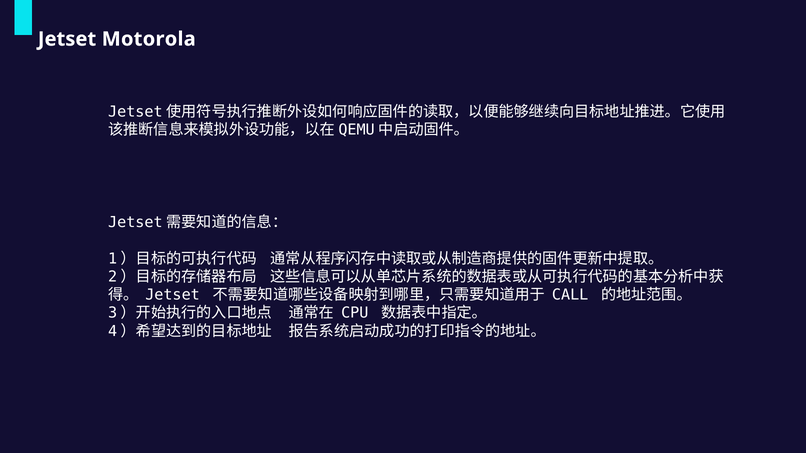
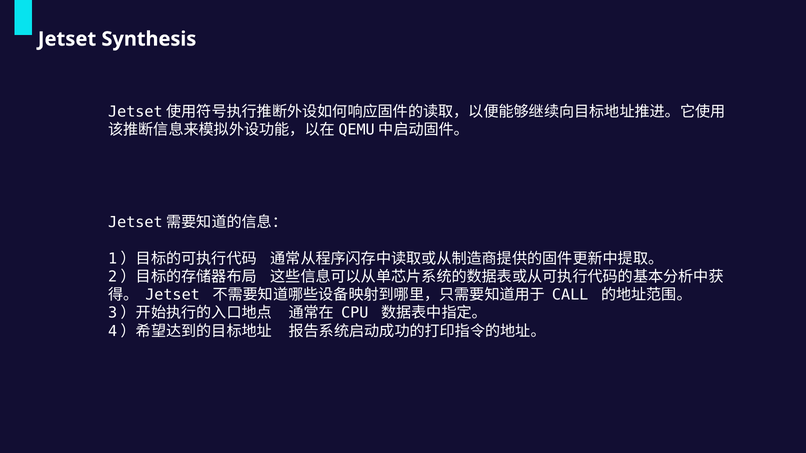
Motorola: Motorola -> Synthesis
